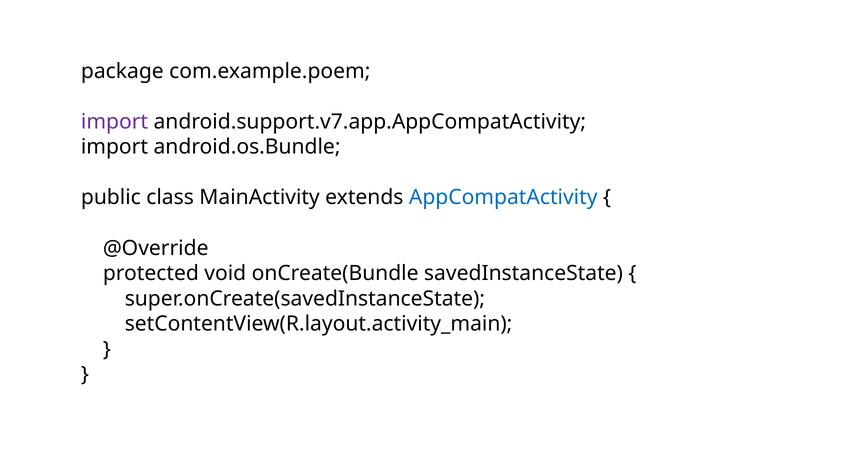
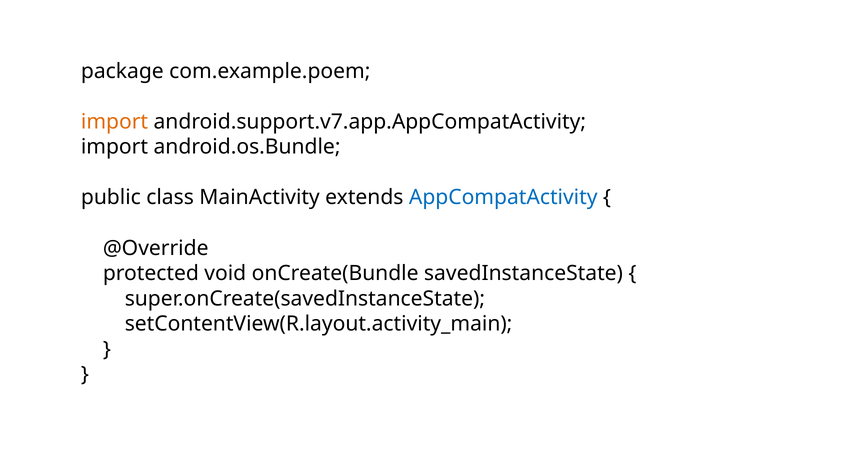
import at (115, 122) colour: purple -> orange
